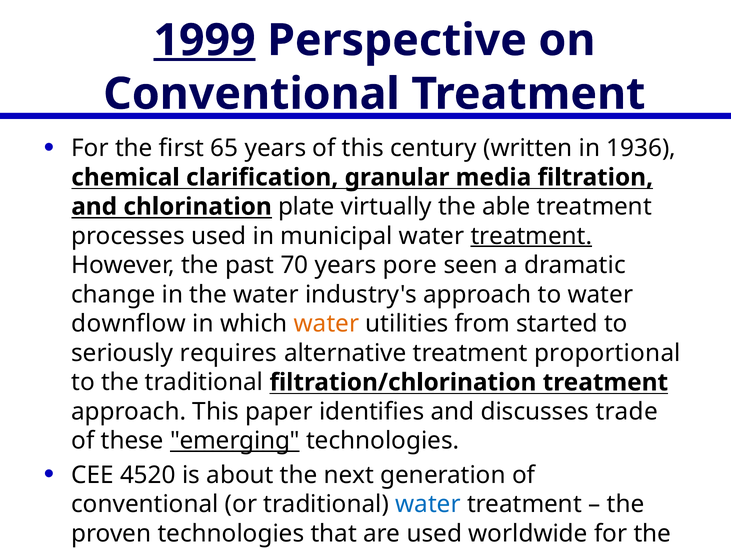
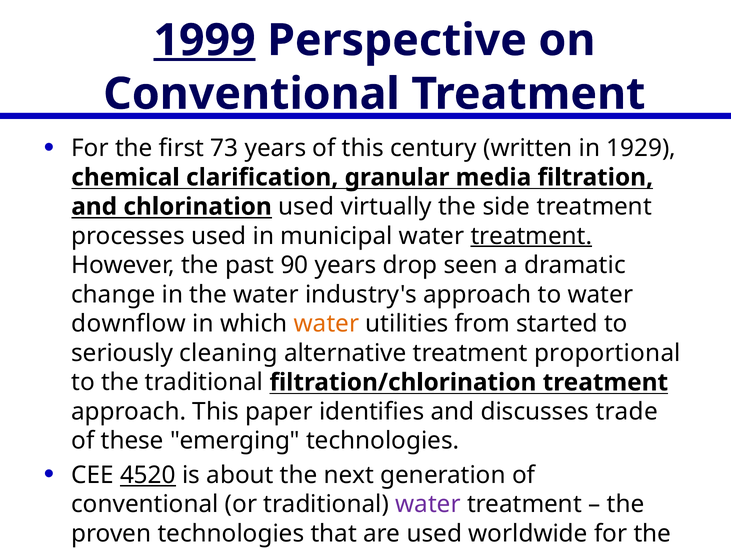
65: 65 -> 73
1936: 1936 -> 1929
chlorination plate: plate -> used
able: able -> side
70: 70 -> 90
pore: pore -> drop
requires: requires -> cleaning
emerging underline: present -> none
4520 underline: none -> present
water at (428, 504) colour: blue -> purple
